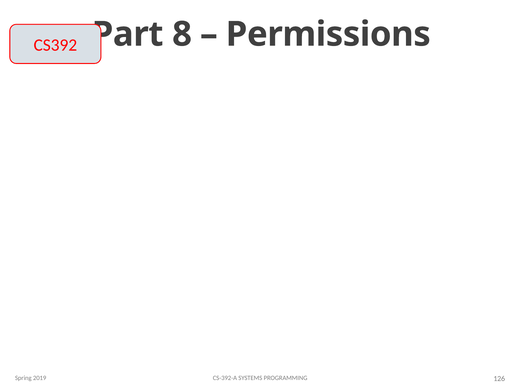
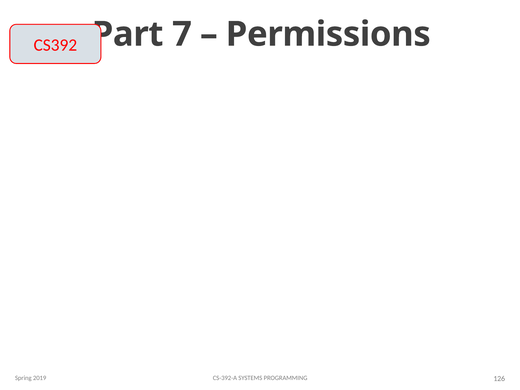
8: 8 -> 7
